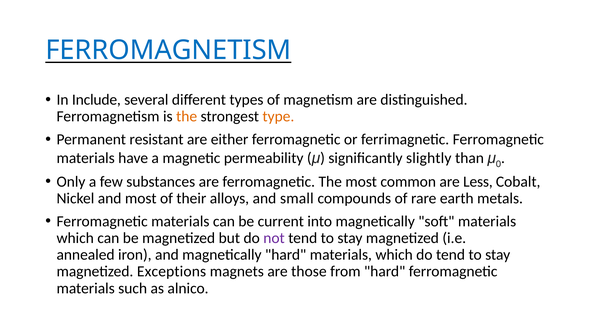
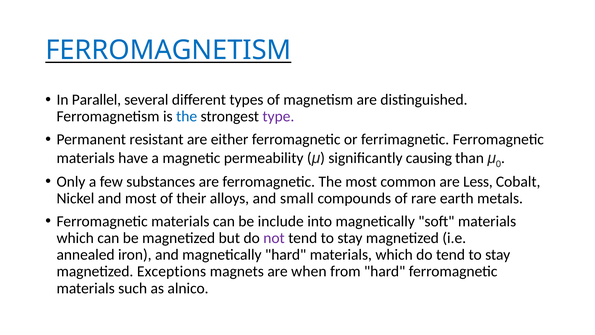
Include: Include -> Parallel
the at (187, 116) colour: orange -> blue
type colour: orange -> purple
slightly: slightly -> causing
current: current -> include
those: those -> when
